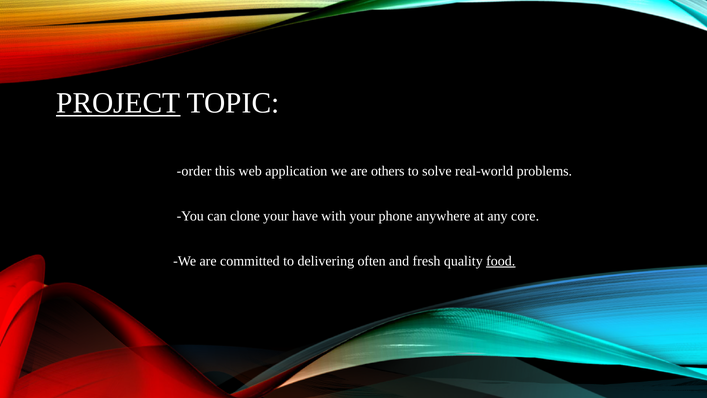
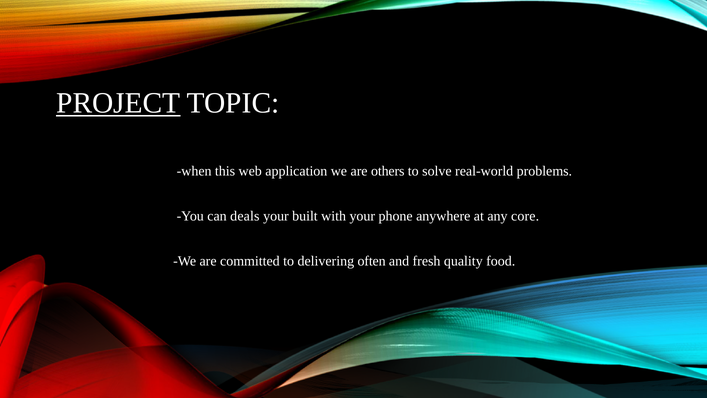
order: order -> when
clone: clone -> deals
have: have -> built
food underline: present -> none
